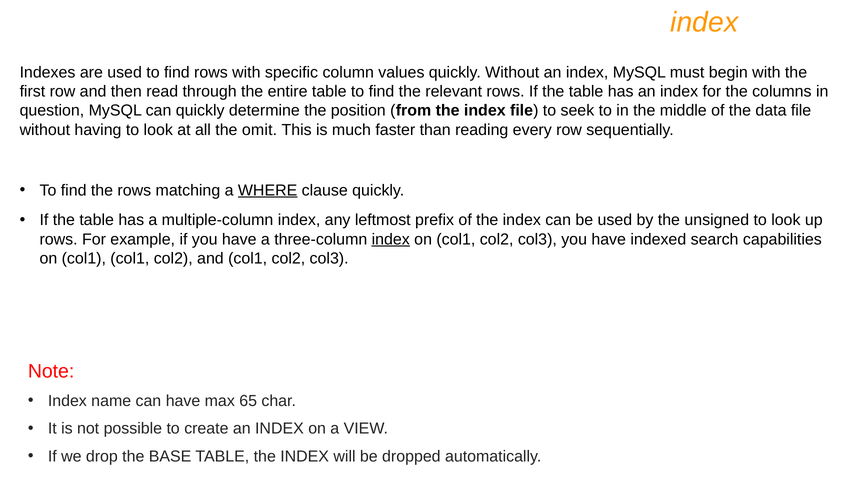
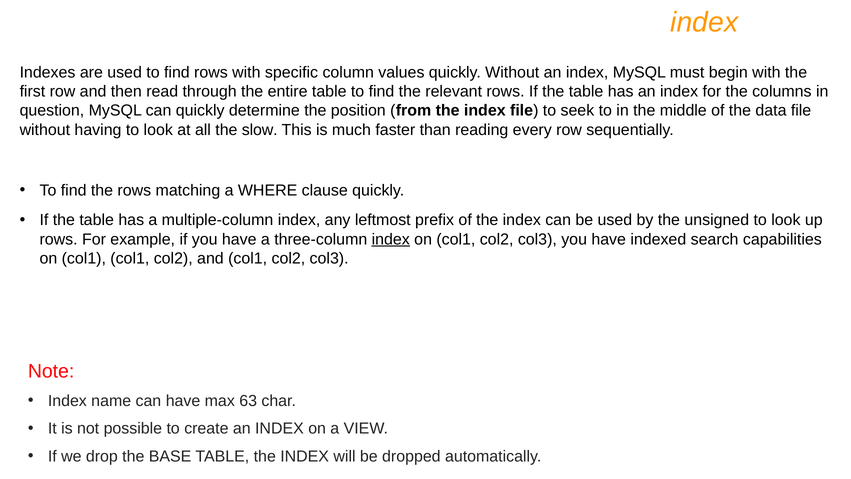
omit: omit -> slow
WHERE underline: present -> none
65: 65 -> 63
